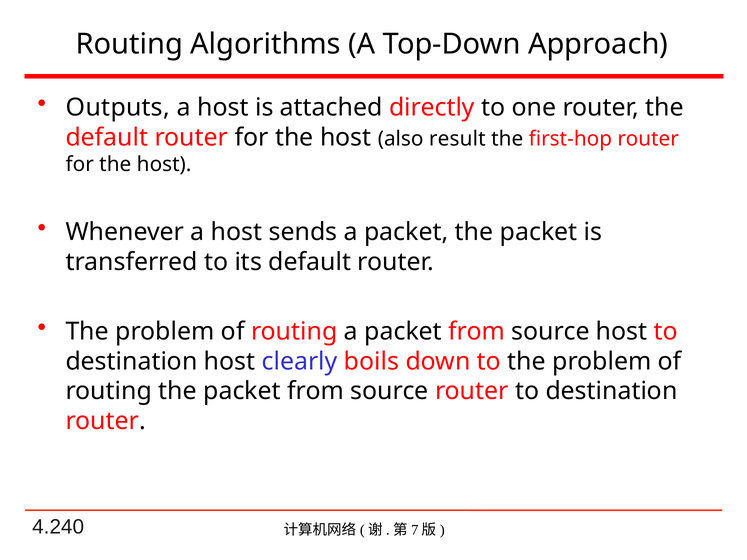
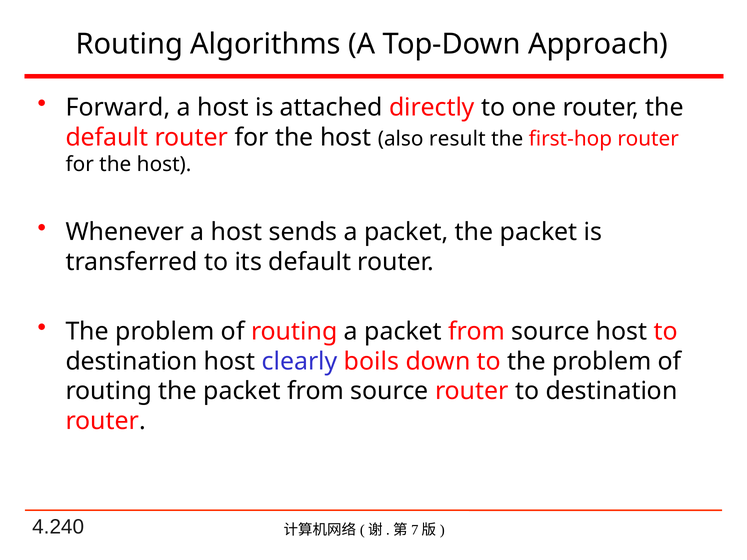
Outputs: Outputs -> Forward
